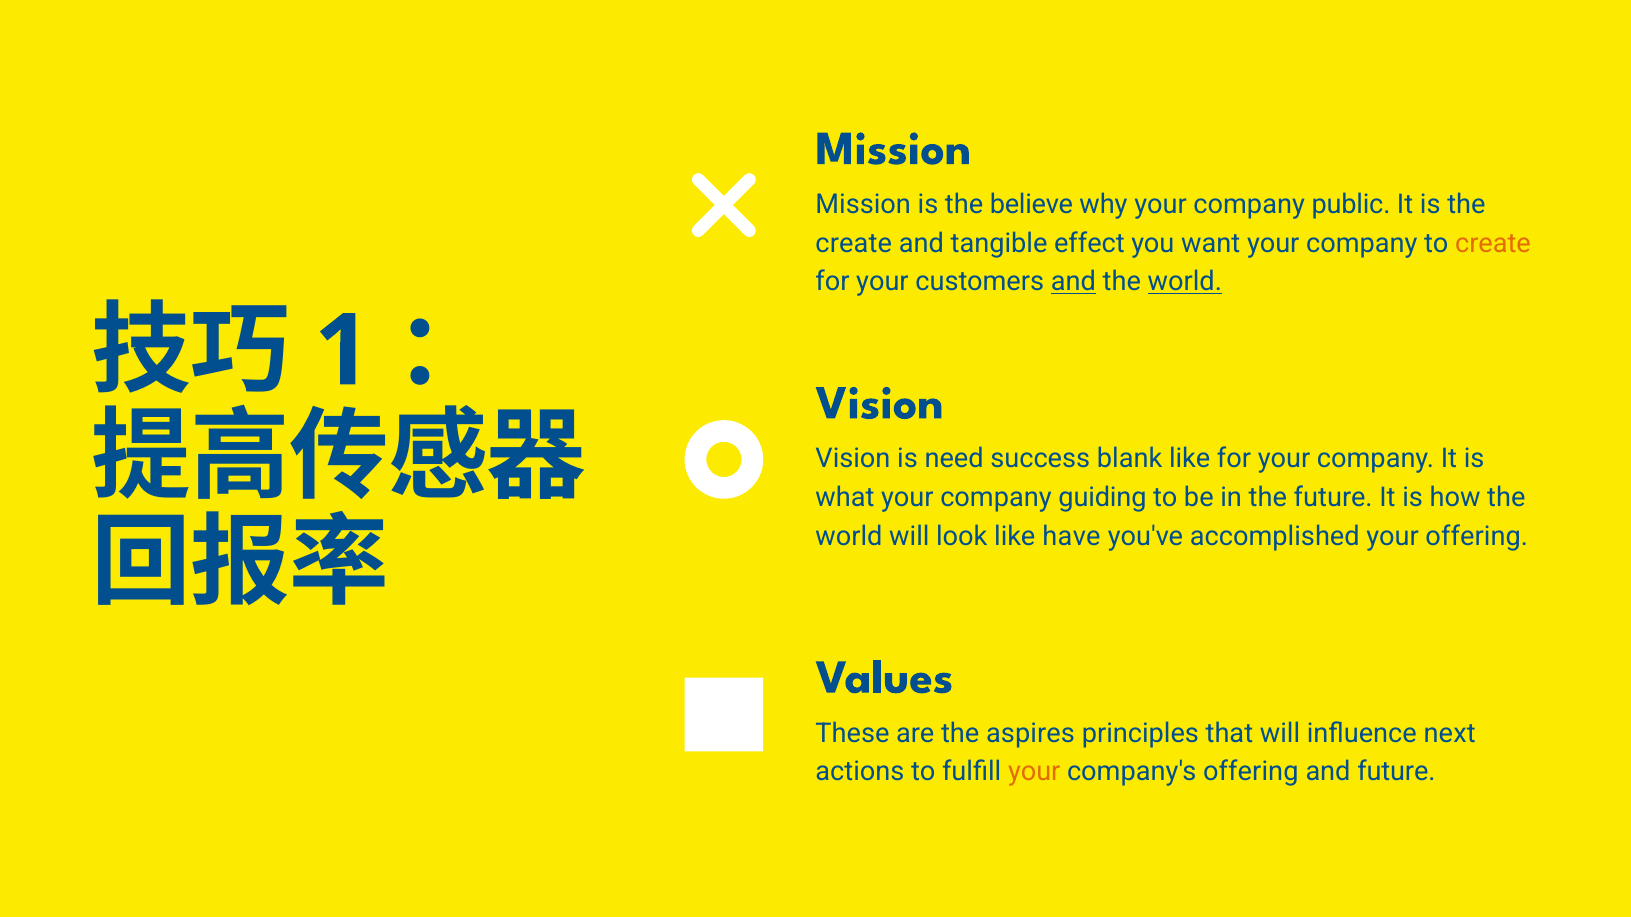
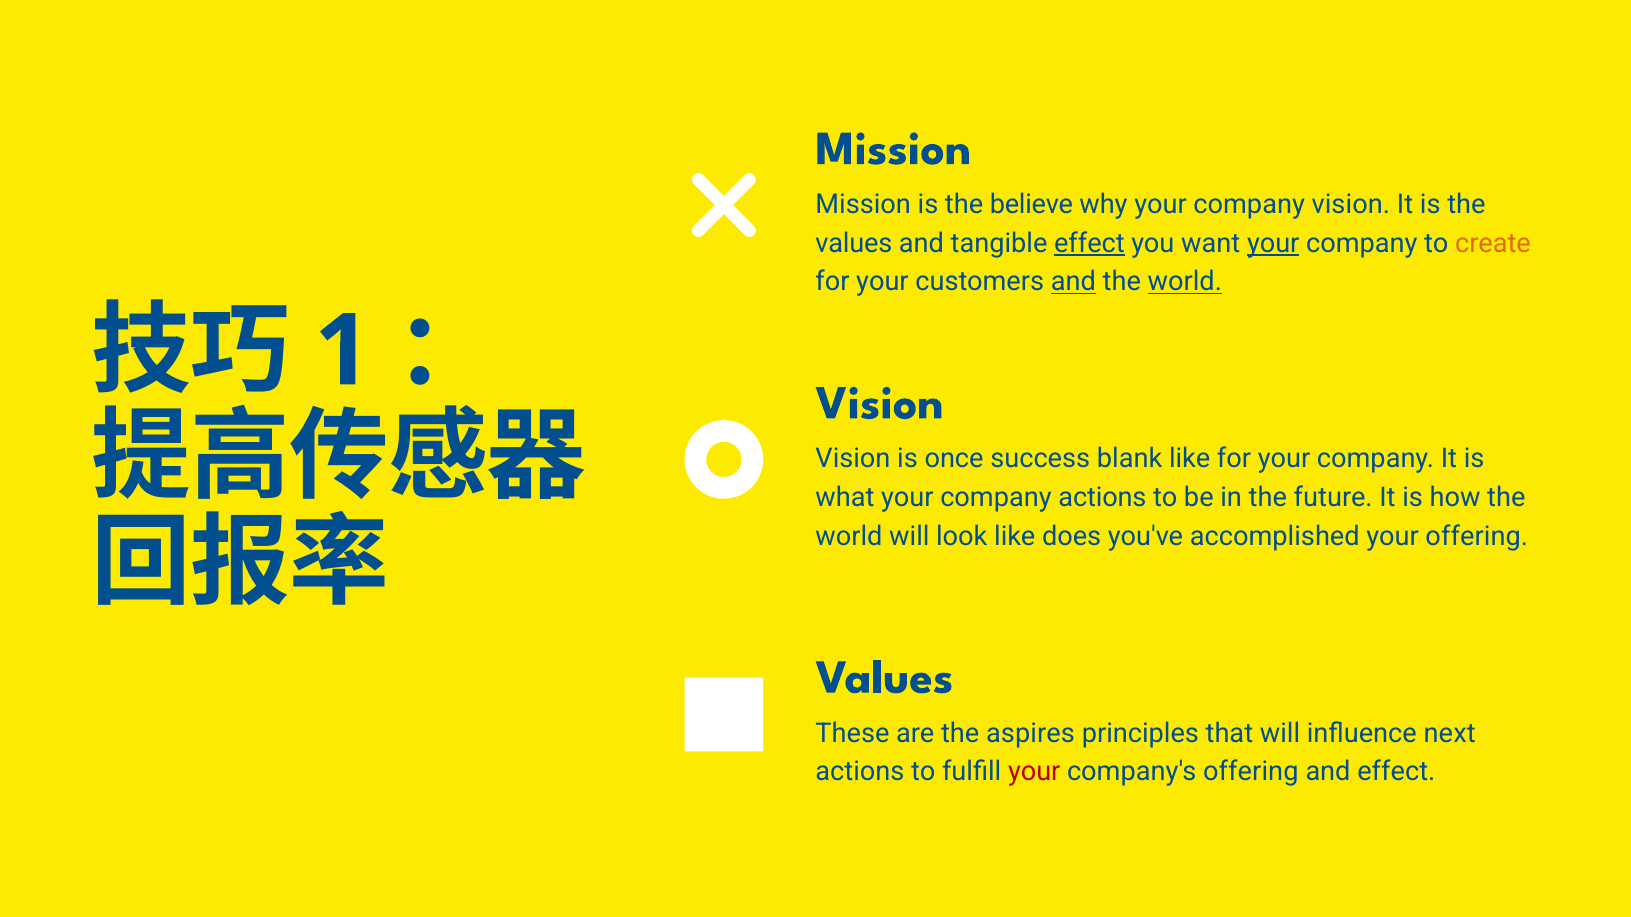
company public: public -> vision
create at (854, 243): create -> values
effect at (1089, 243) underline: none -> present
your at (1273, 243) underline: none -> present
need: need -> once
company guiding: guiding -> actions
have: have -> does
your at (1034, 772) colour: orange -> red
and future: future -> effect
